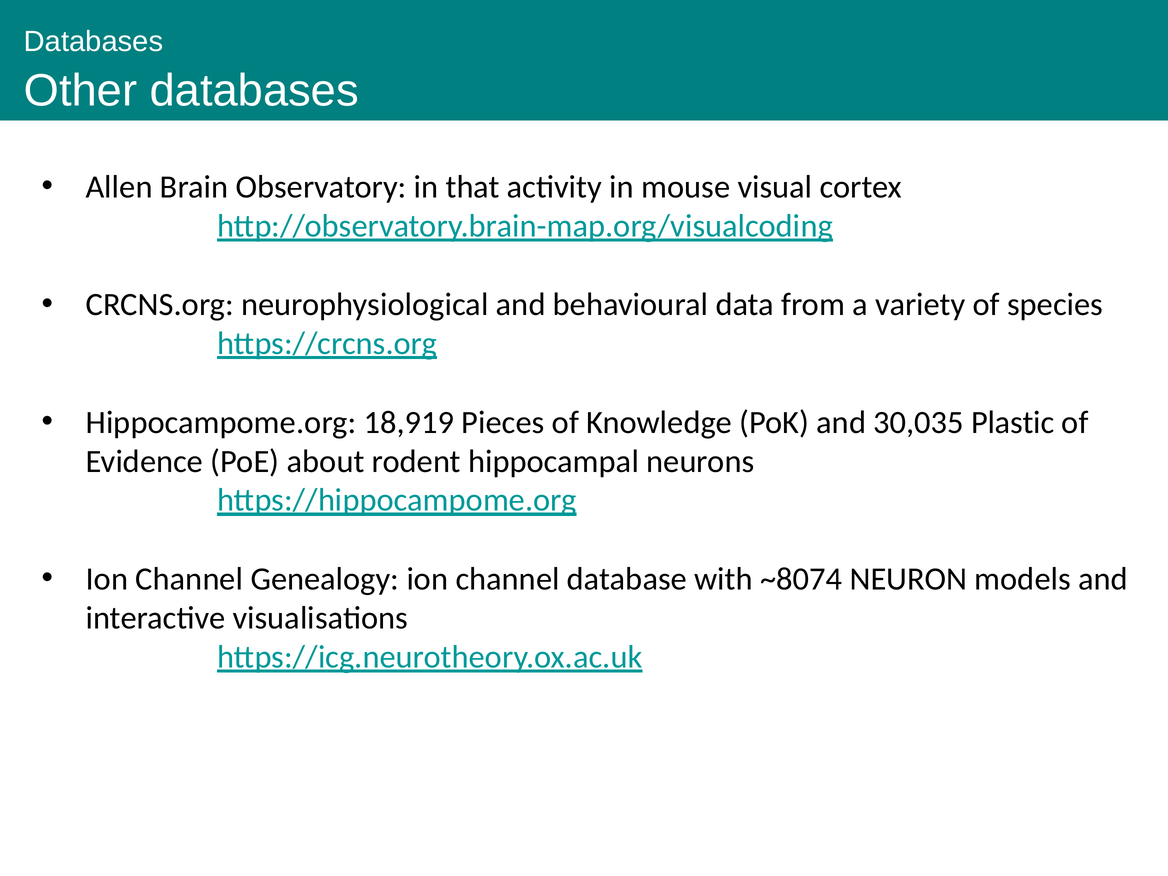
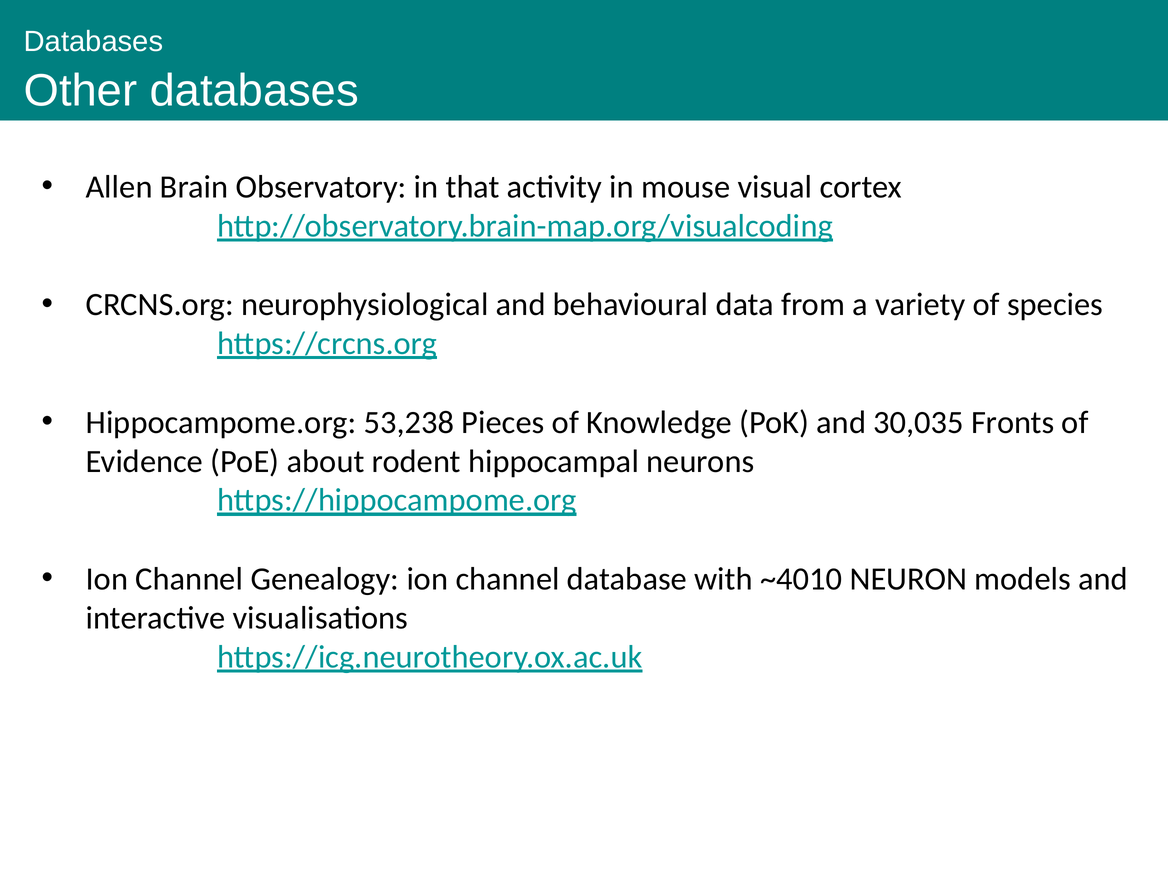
18,919: 18,919 -> 53,238
Plastic: Plastic -> Fronts
~8074: ~8074 -> ~4010
